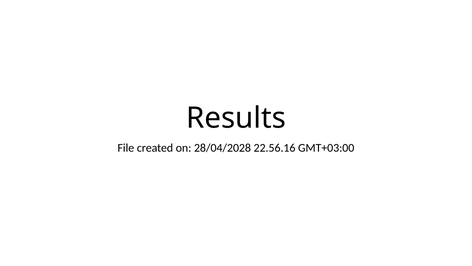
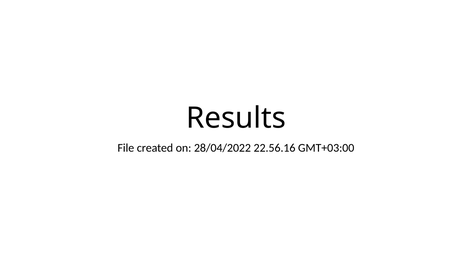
28/04/2028: 28/04/2028 -> 28/04/2022
